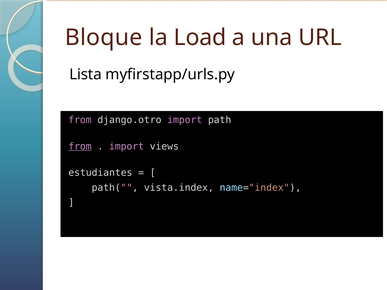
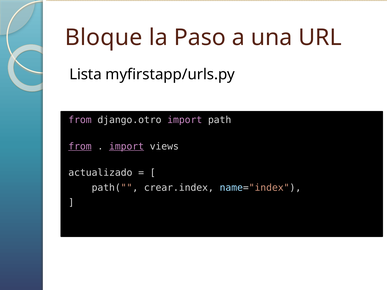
Load: Load -> Paso
import at (127, 146) underline: none -> present
estudiantes: estudiantes -> actualizado
vista.index: vista.index -> crear.index
